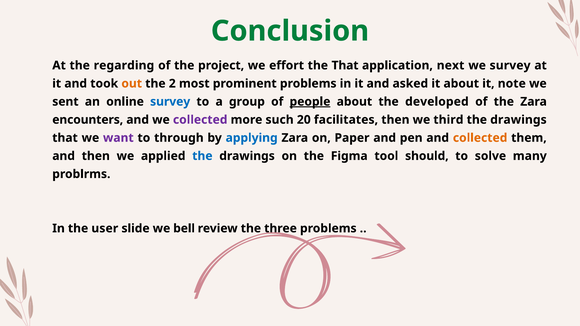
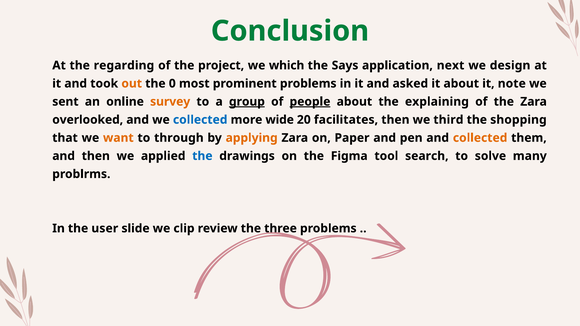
effort: effort -> which
the That: That -> Says
we survey: survey -> design
2: 2 -> 0
survey at (170, 102) colour: blue -> orange
group underline: none -> present
developed: developed -> explaining
encounters: encounters -> overlooked
collected at (200, 120) colour: purple -> blue
such: such -> wide
drawings at (518, 120): drawings -> shopping
want colour: purple -> orange
applying colour: blue -> orange
should: should -> search
bell: bell -> clip
